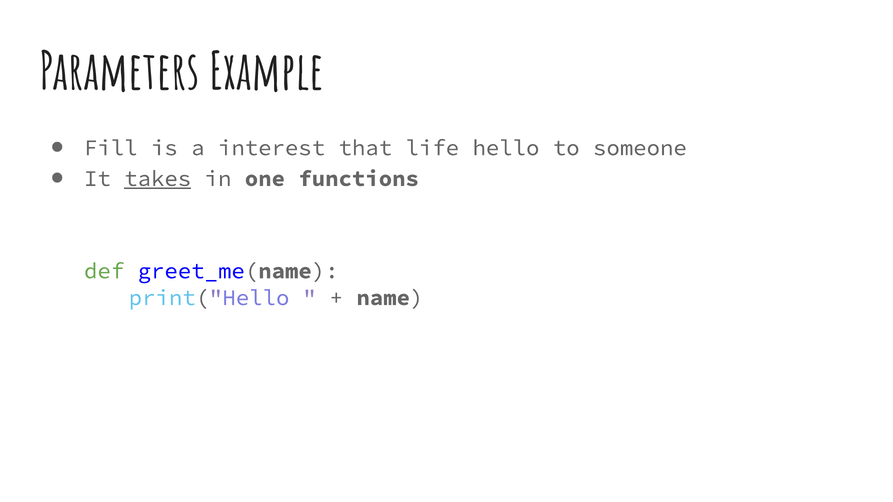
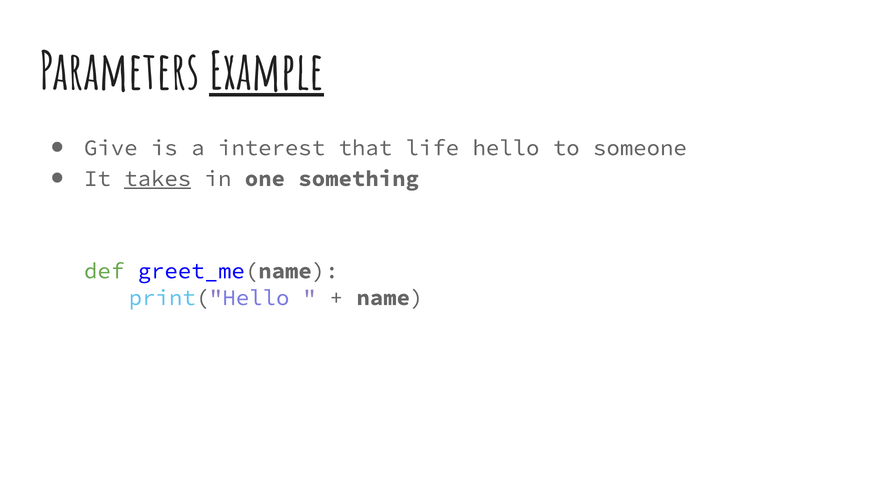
Example underline: none -> present
Fill: Fill -> Give
functions: functions -> something
